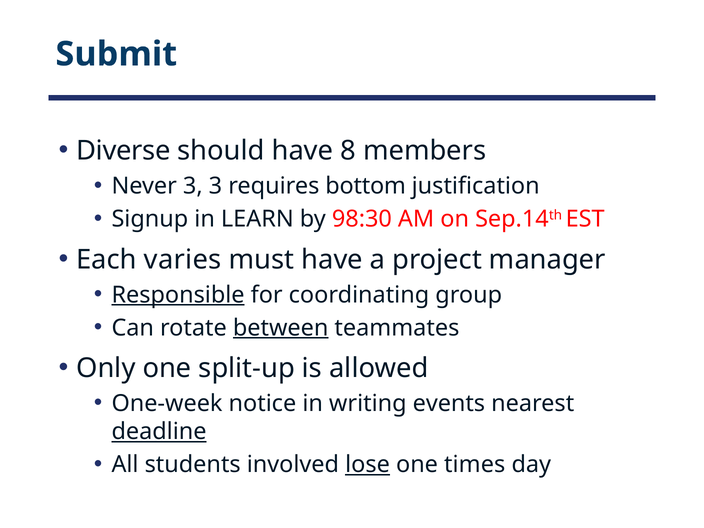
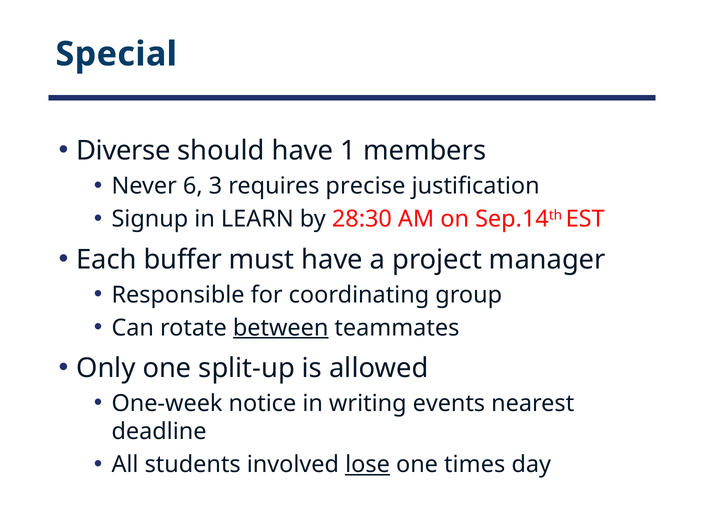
Submit: Submit -> Special
8: 8 -> 1
Never 3: 3 -> 6
bottom: bottom -> precise
98:30: 98:30 -> 28:30
varies: varies -> buffer
Responsible underline: present -> none
deadline underline: present -> none
